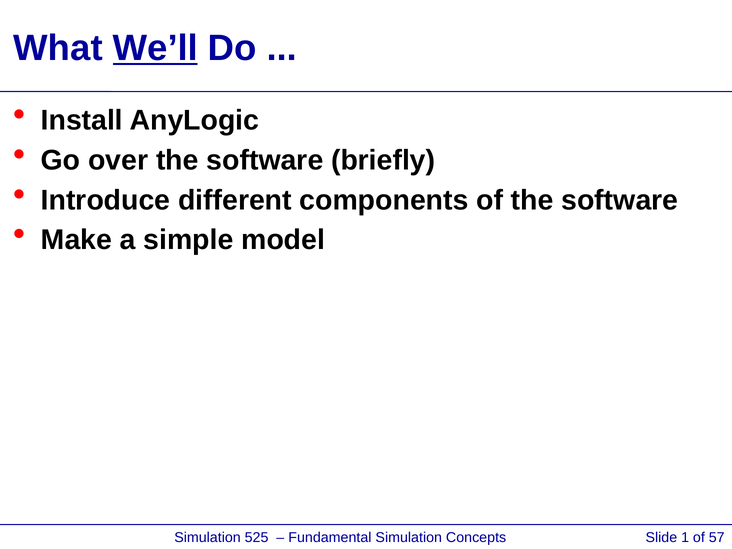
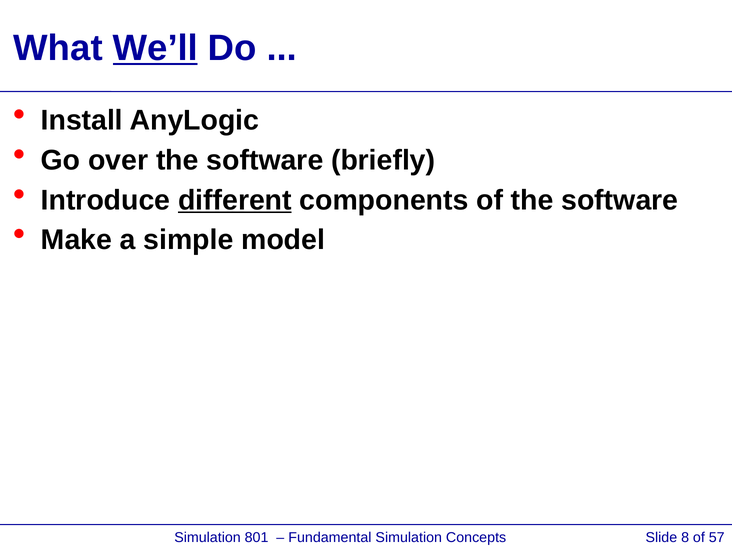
different underline: none -> present
525: 525 -> 801
1: 1 -> 8
